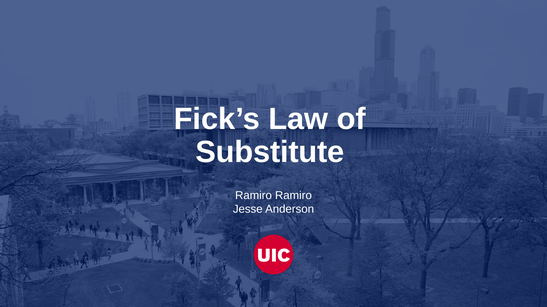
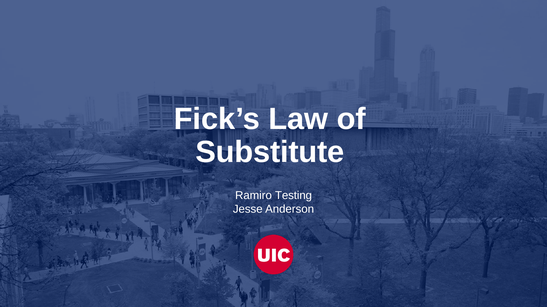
Ramiro Ramiro: Ramiro -> Testing
